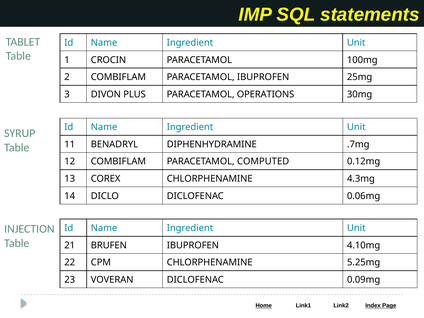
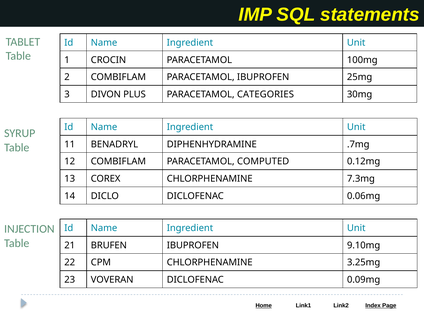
OPERATIONS: OPERATIONS -> CATEGORIES
4.3mg: 4.3mg -> 7.3mg
4.10mg: 4.10mg -> 9.10mg
5.25mg: 5.25mg -> 3.25mg
